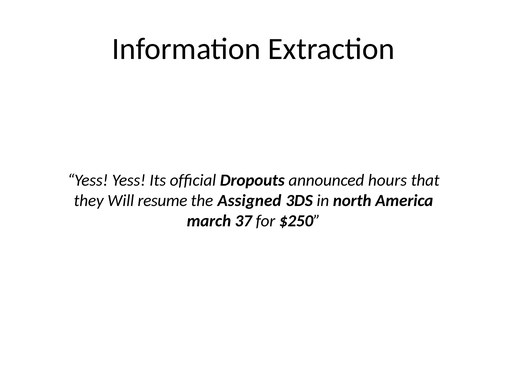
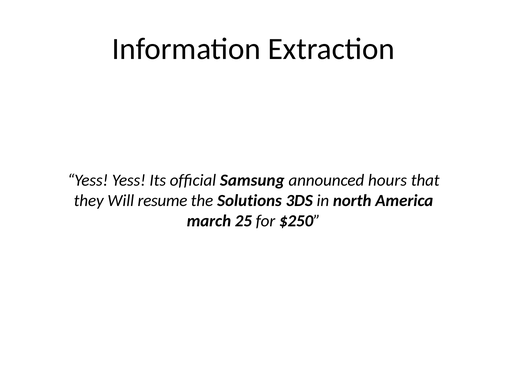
Dropouts: Dropouts -> Samsung
Assigned: Assigned -> Solutions
37: 37 -> 25
